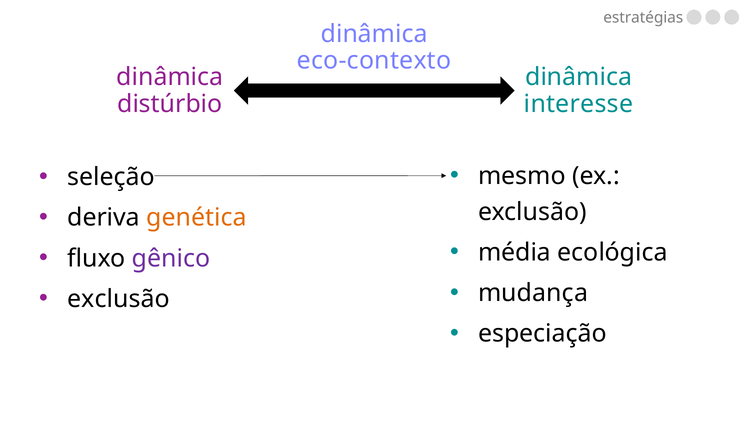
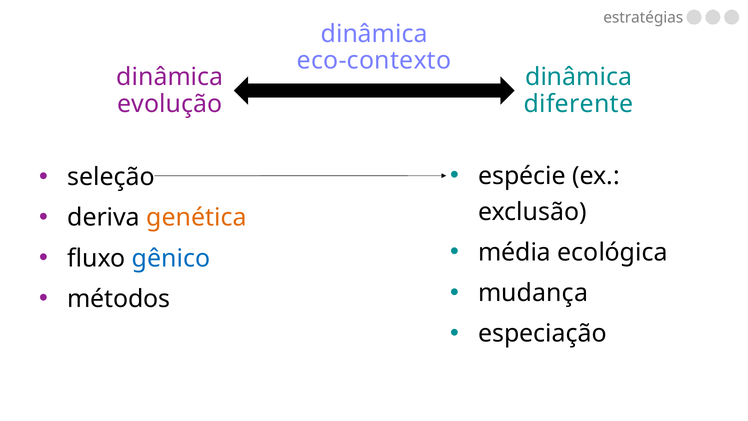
distúrbio: distúrbio -> evolução
interesse: interesse -> diferente
mesmo: mesmo -> espécie
gênico colour: purple -> blue
exclusão at (118, 299): exclusão -> métodos
